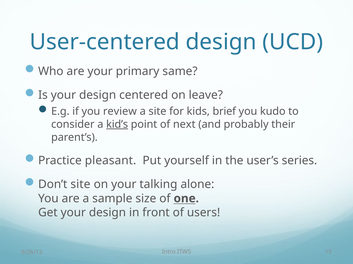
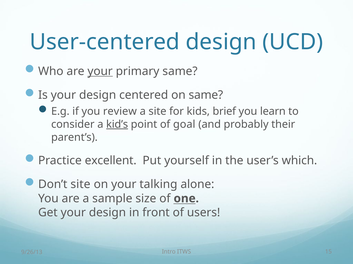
your at (100, 71) underline: none -> present
on leave: leave -> same
kudo: kudo -> learn
next: next -> goal
pleasant: pleasant -> excellent
series: series -> which
